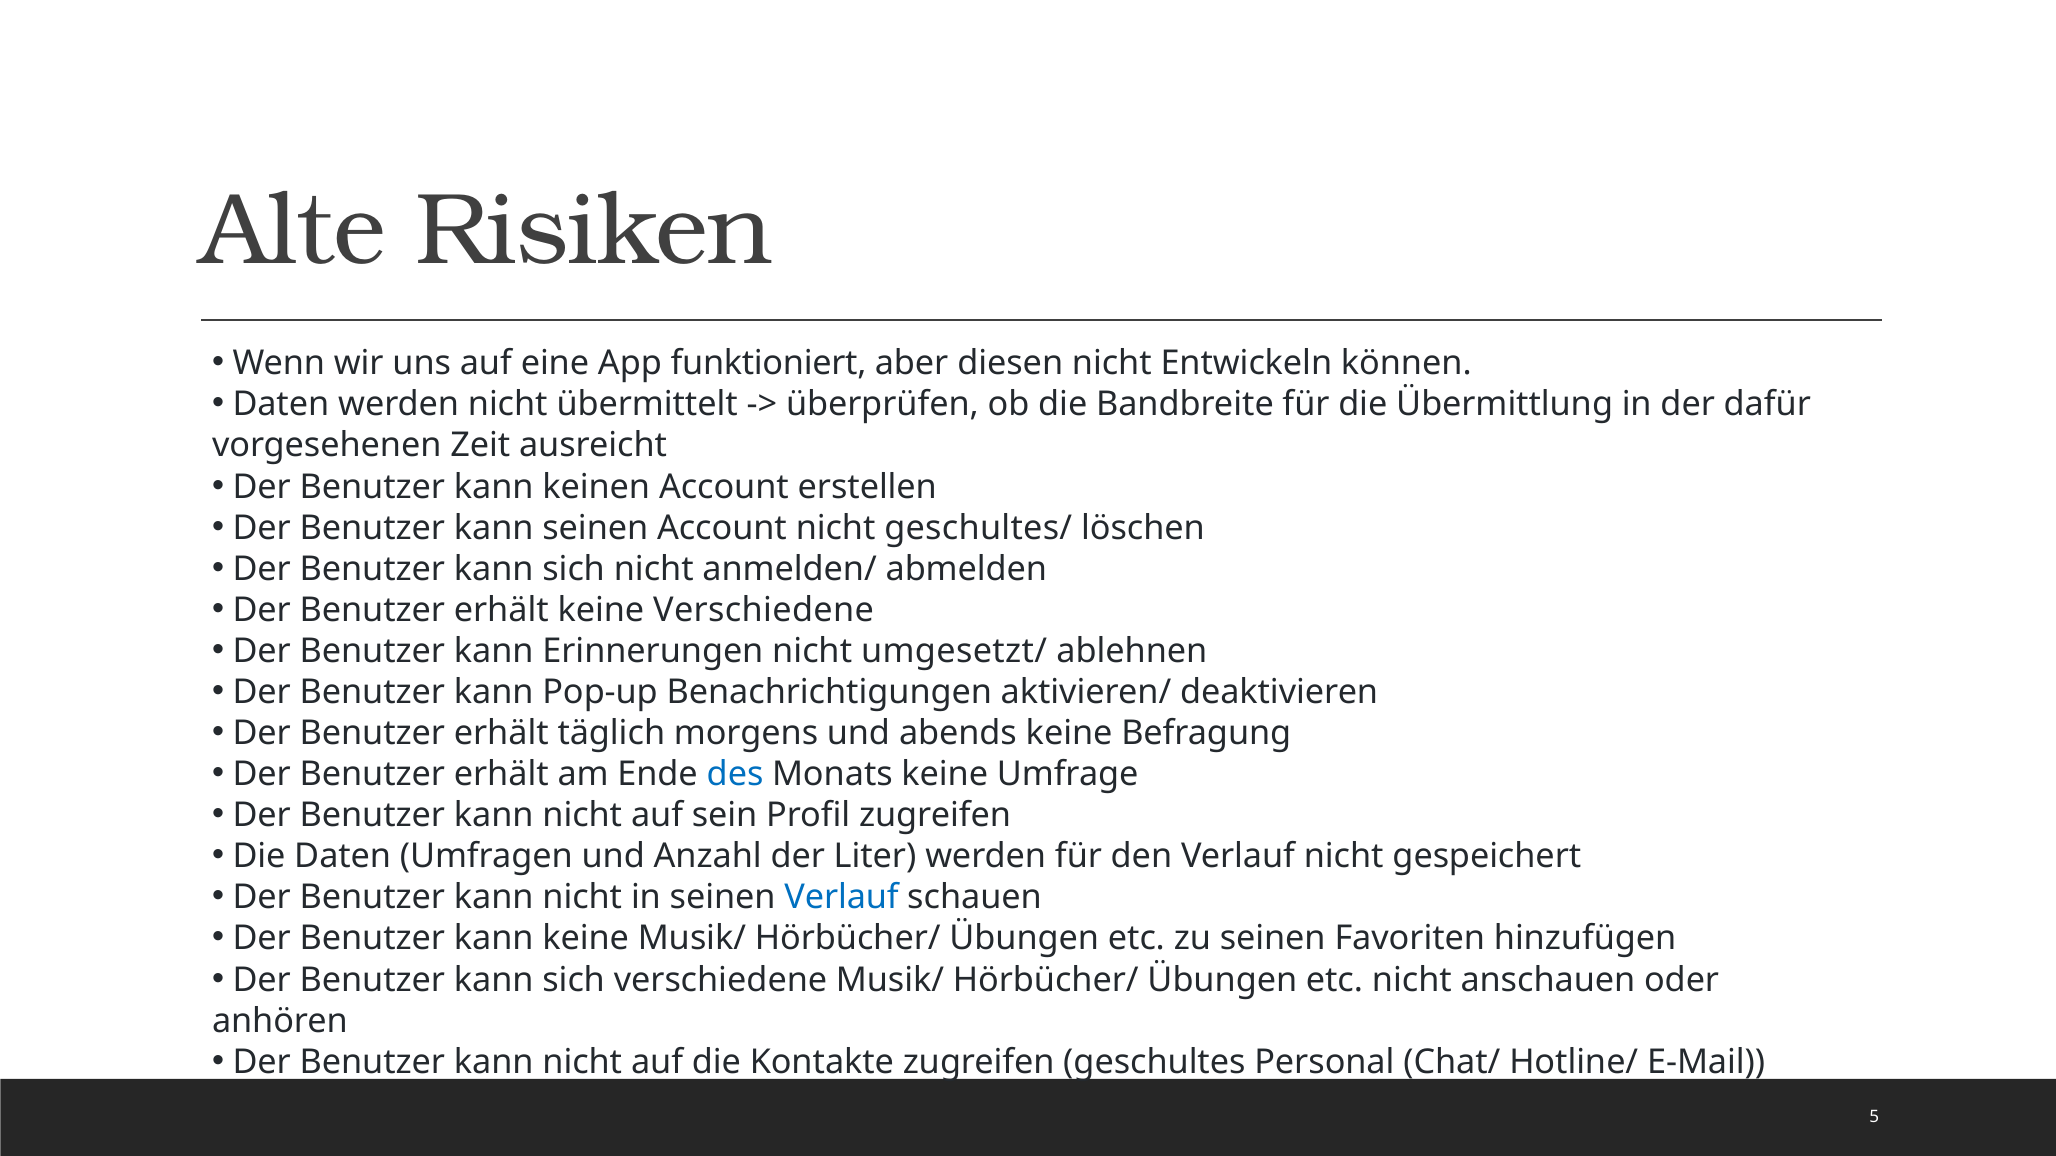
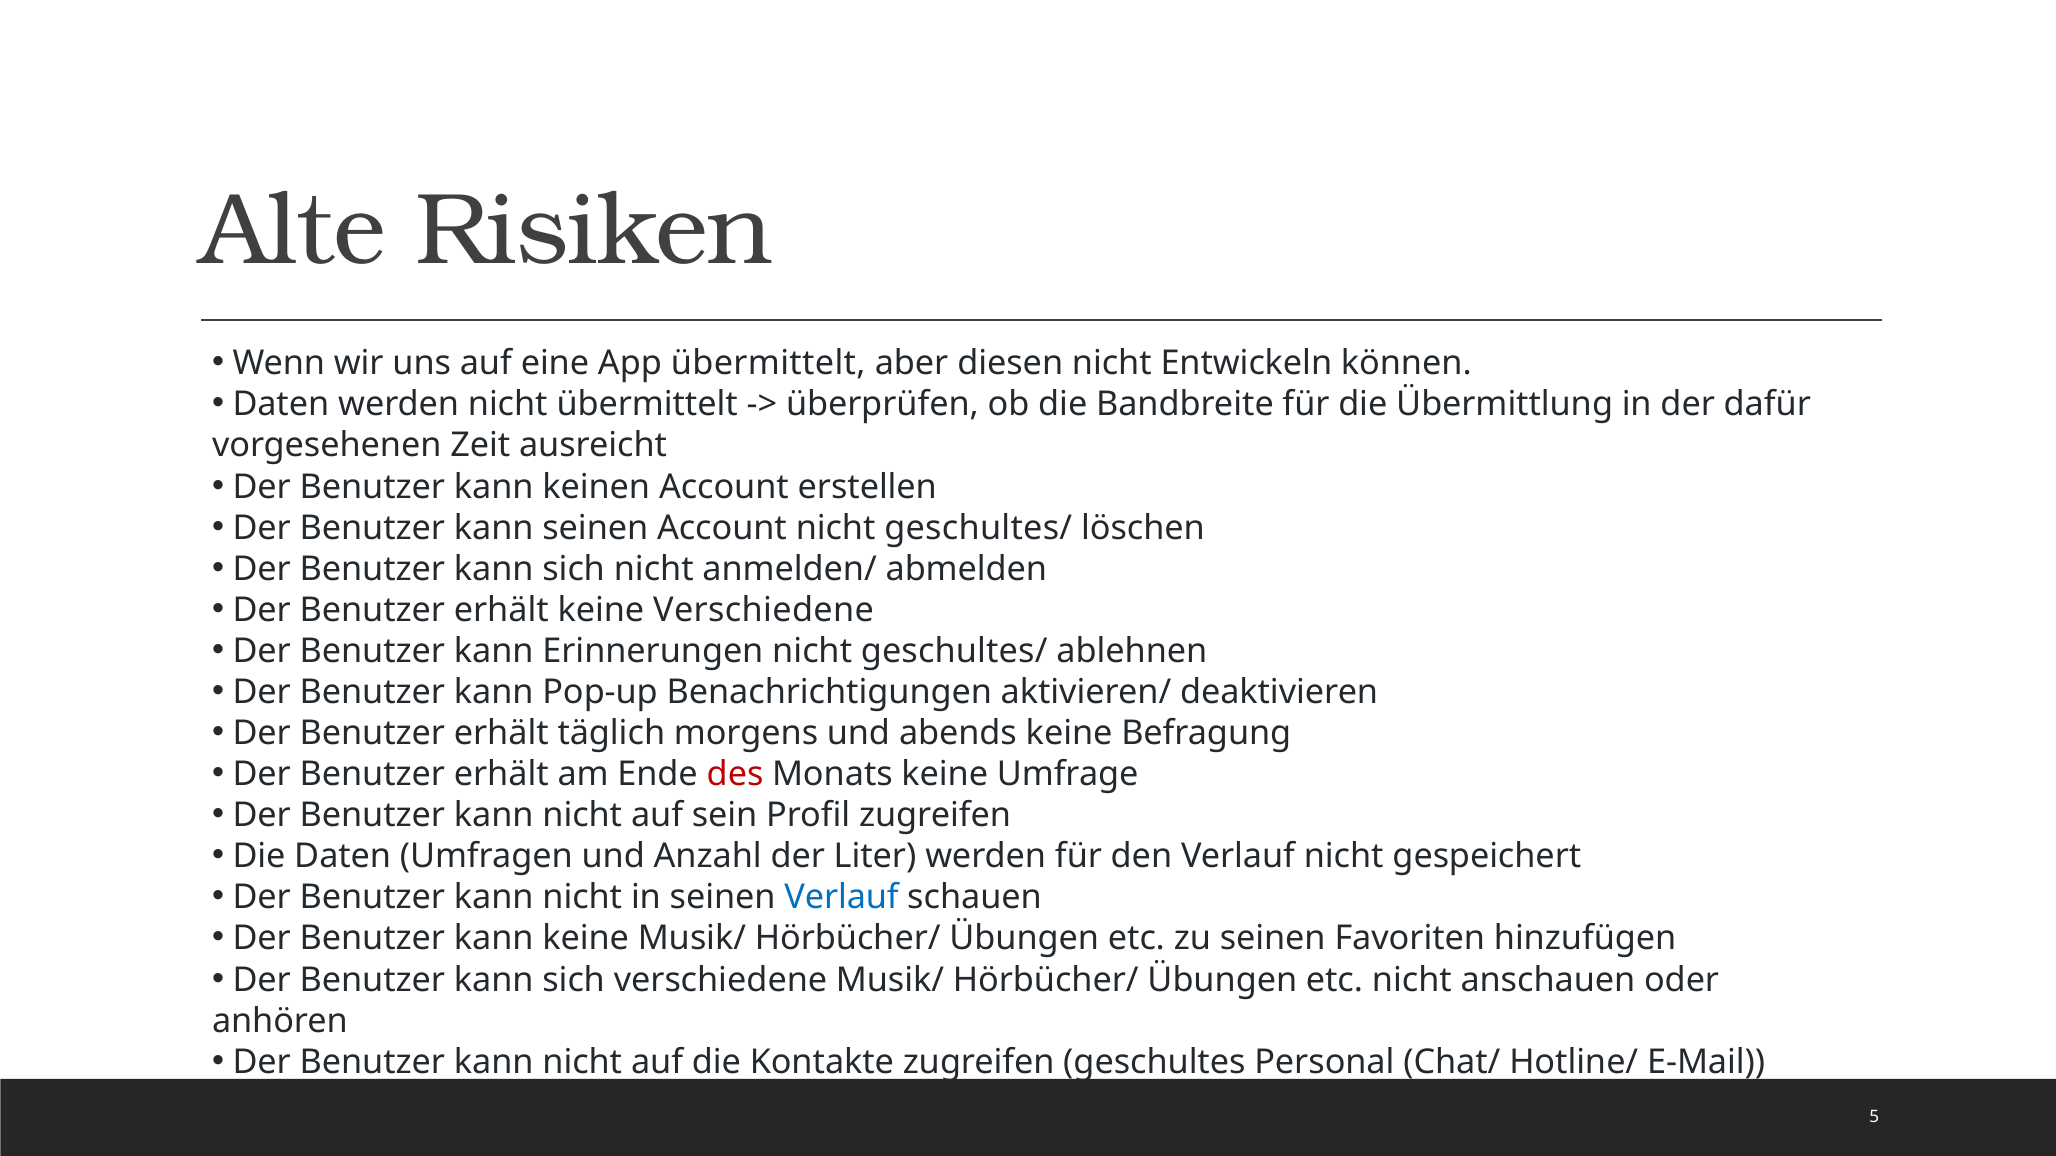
App funktioniert: funktioniert -> übermittelt
Erinnerungen nicht umgesetzt/: umgesetzt/ -> geschultes/
des colour: blue -> red
